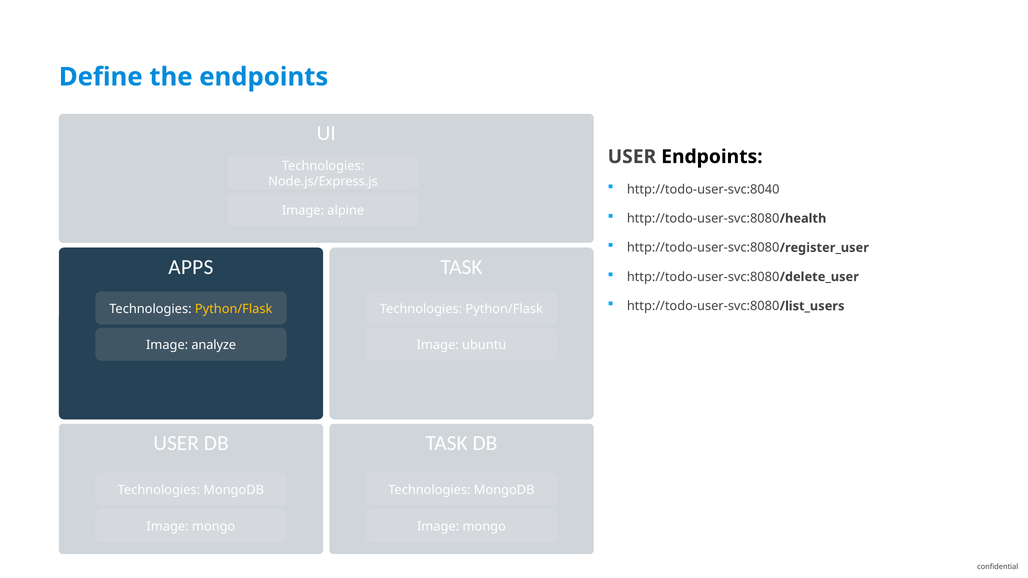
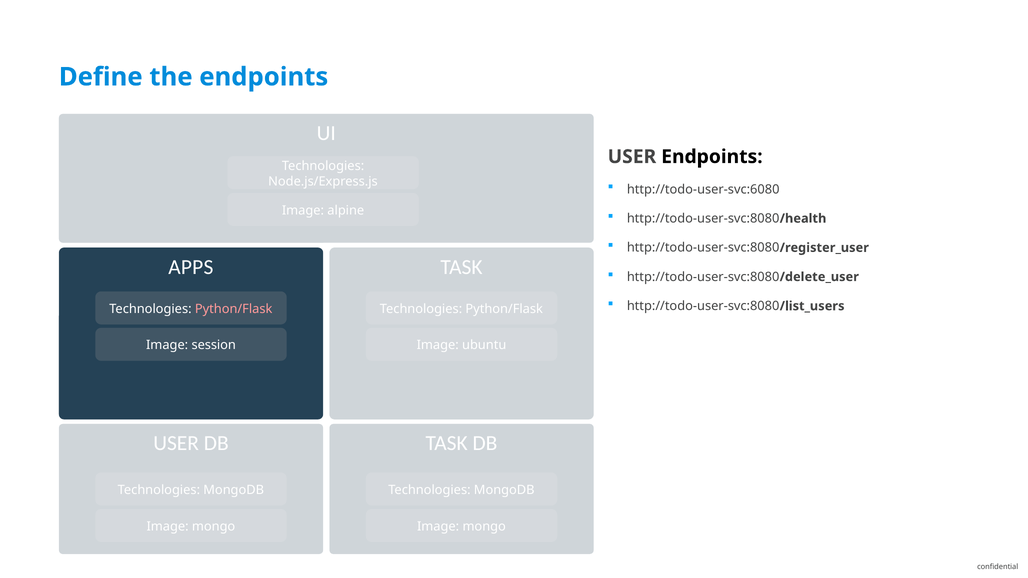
http://todo-user-svc:8040: http://todo-user-svc:8040 -> http://todo-user-svc:6080
Python/Flask at (234, 309) colour: yellow -> pink
analyze: analyze -> session
